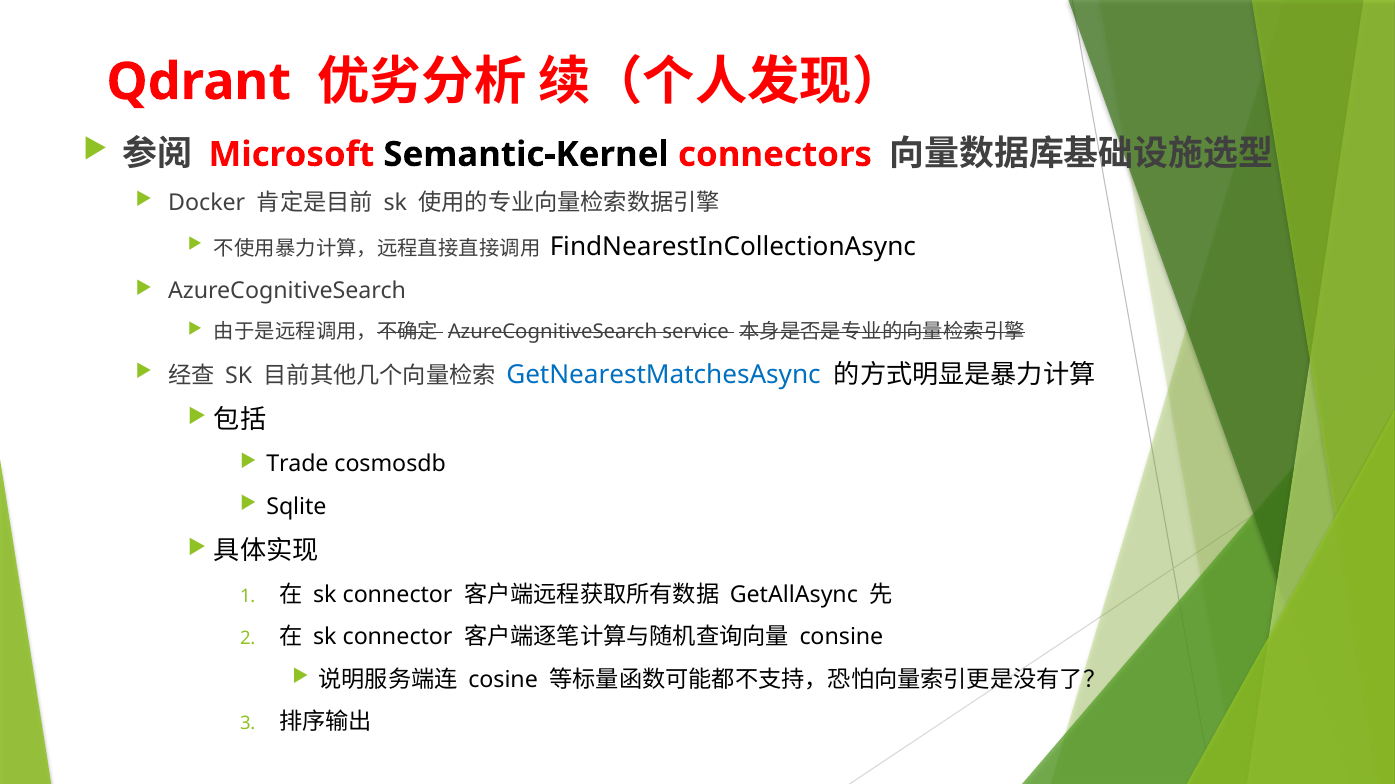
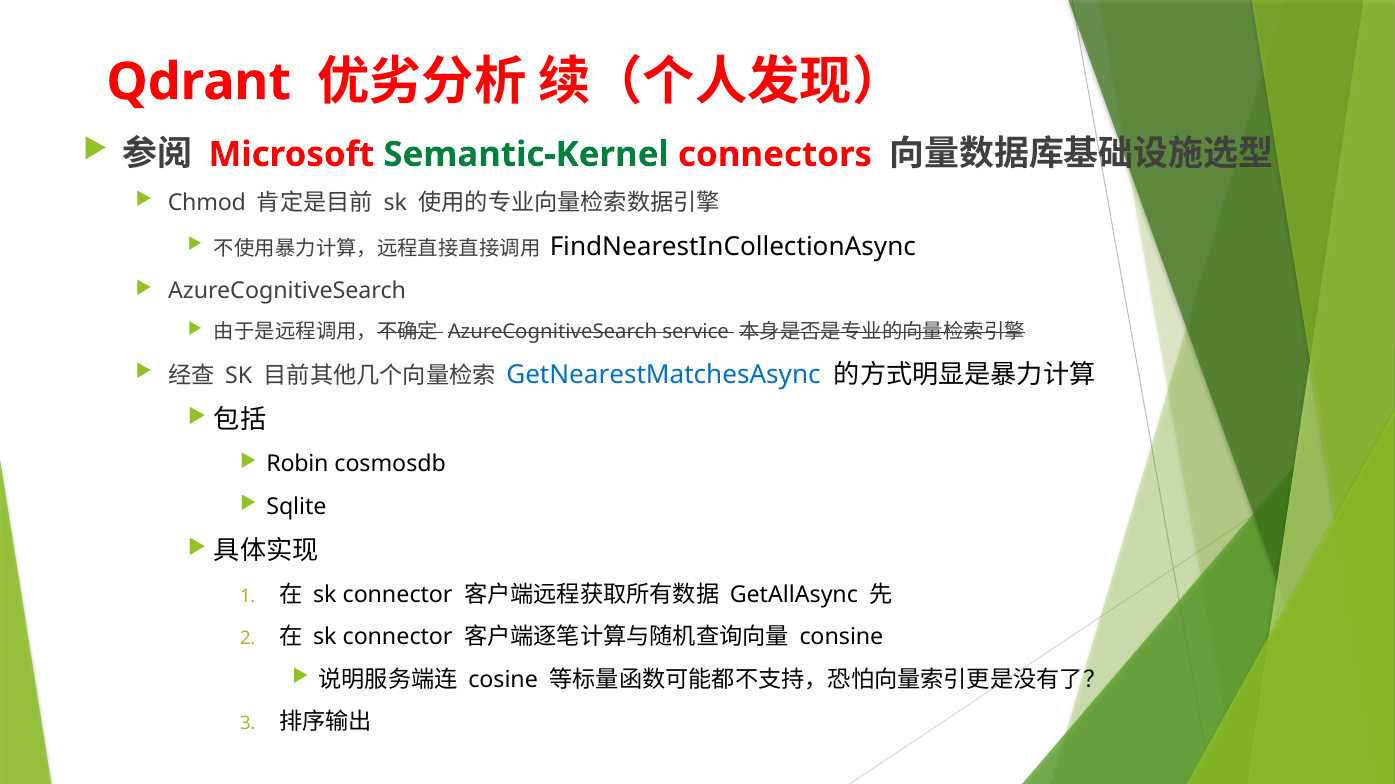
Semantic-Kernel colour: black -> green
Docker: Docker -> Chmod
Trade: Trade -> Robin
